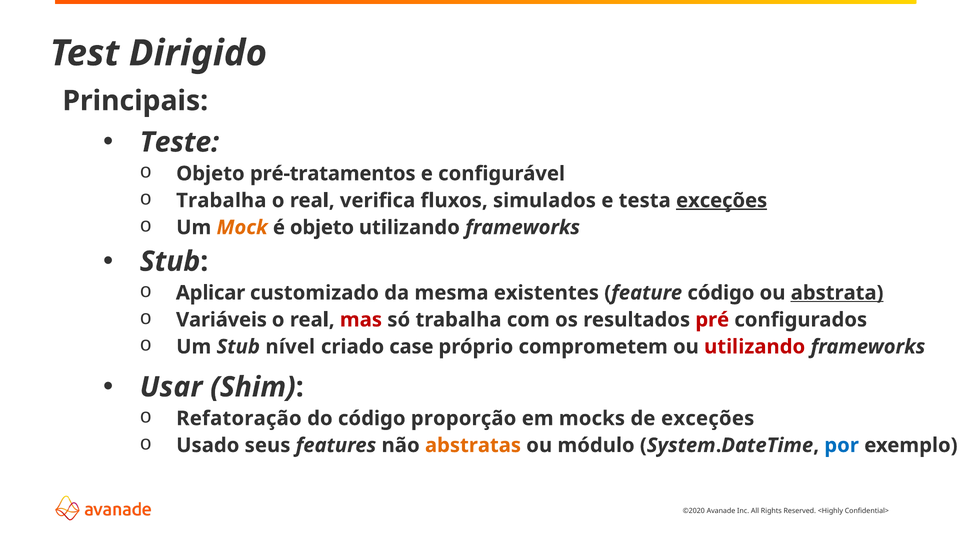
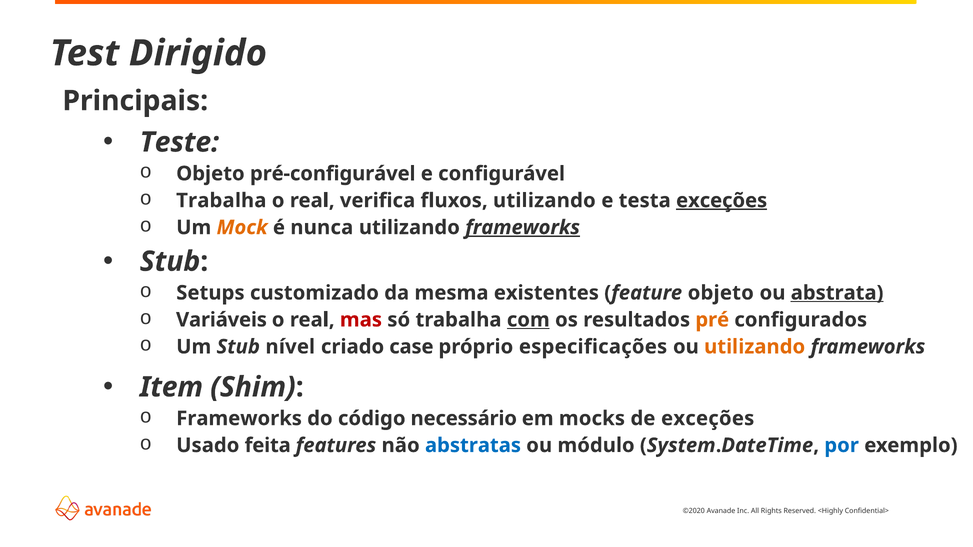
pré-tratamentos: pré-tratamentos -> pré-configurável
fluxos simulados: simulados -> utilizando
é objeto: objeto -> nunca
frameworks at (523, 228) underline: none -> present
Aplicar: Aplicar -> Setups
feature código: código -> objeto
com underline: none -> present
pré colour: red -> orange
comprometem: comprometem -> especificações
utilizando at (755, 347) colour: red -> orange
Usar: Usar -> Item
o Refatoração: Refatoração -> Frameworks
proporção: proporção -> necessário
seus: seus -> feita
abstratas colour: orange -> blue
